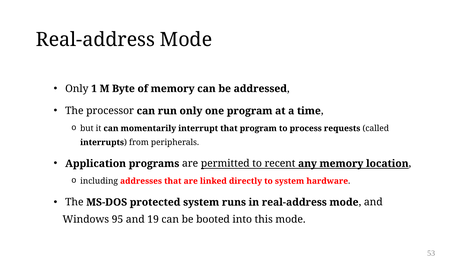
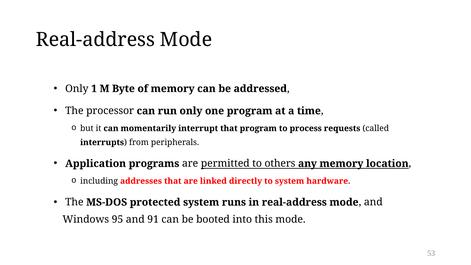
recent: recent -> others
19: 19 -> 91
